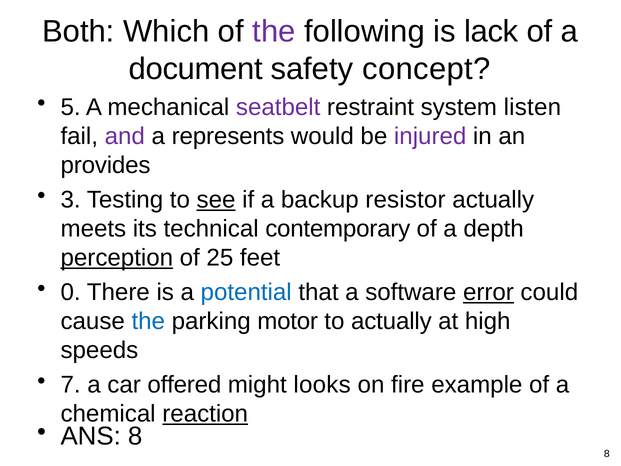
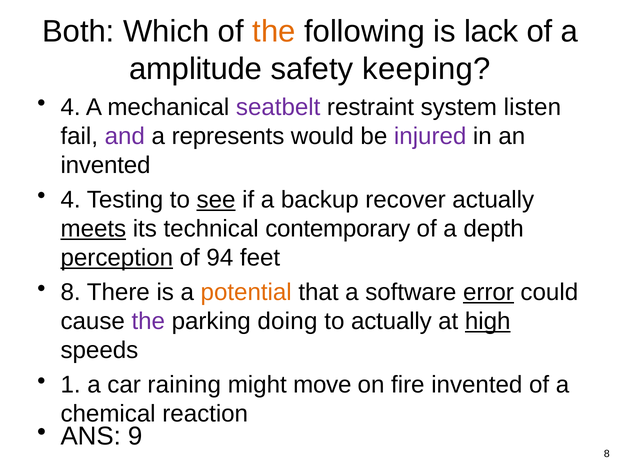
the at (274, 32) colour: purple -> orange
document: document -> amplitude
concept: concept -> keeping
5 at (71, 107): 5 -> 4
provides at (106, 165): provides -> invented
3 at (71, 200): 3 -> 4
resistor: resistor -> recover
meets underline: none -> present
25: 25 -> 94
0 at (71, 292): 0 -> 8
potential colour: blue -> orange
the at (148, 321) colour: blue -> purple
motor: motor -> doing
high underline: none -> present
7: 7 -> 1
offered: offered -> raining
looks: looks -> move
fire example: example -> invented
reaction underline: present -> none
ANS 8: 8 -> 9
